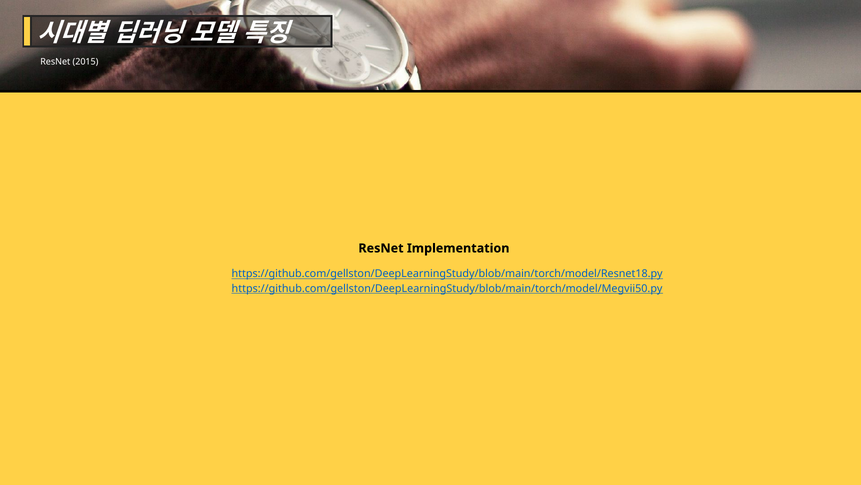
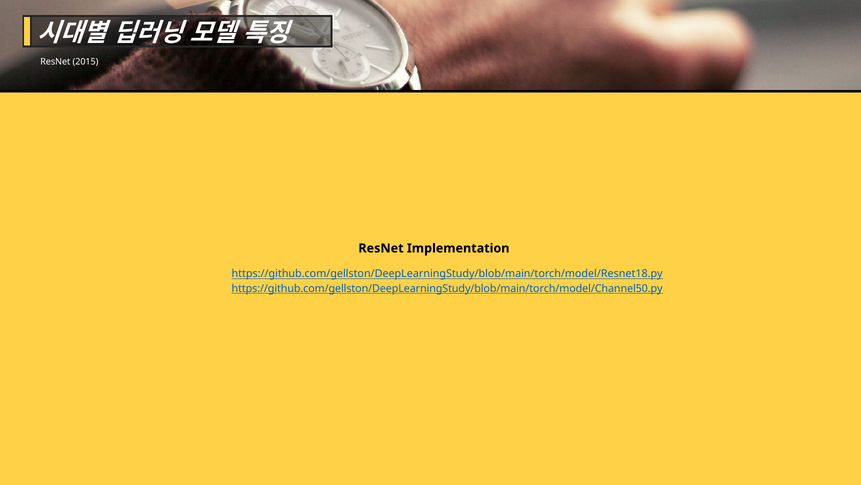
https://github.com/gellston/DeepLearningStudy/blob/main/torch/model/Megvii50.py: https://github.com/gellston/DeepLearningStudy/blob/main/torch/model/Megvii50.py -> https://github.com/gellston/DeepLearningStudy/blob/main/torch/model/Channel50.py
